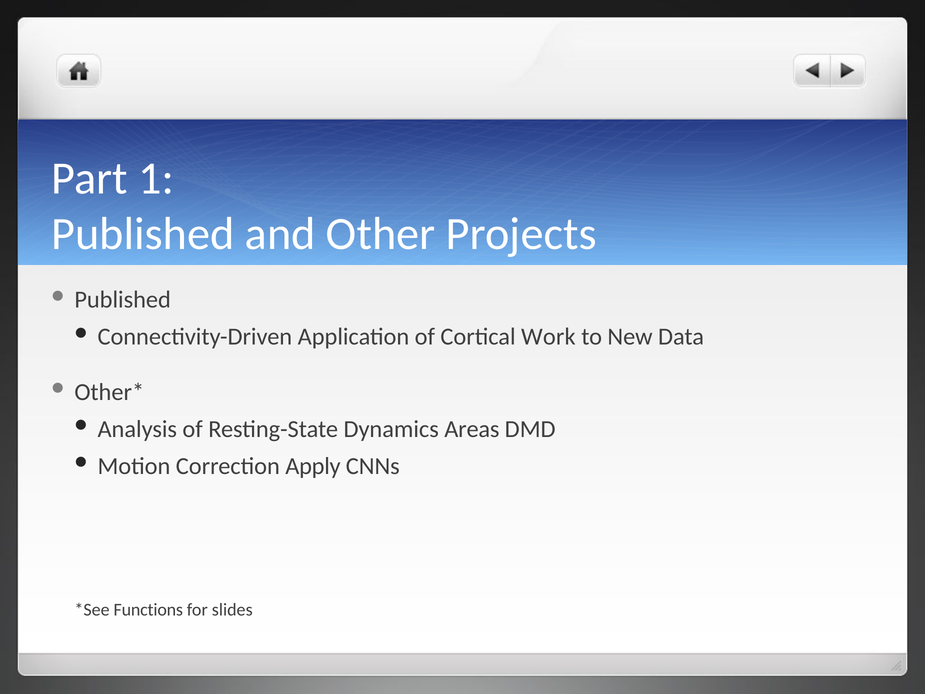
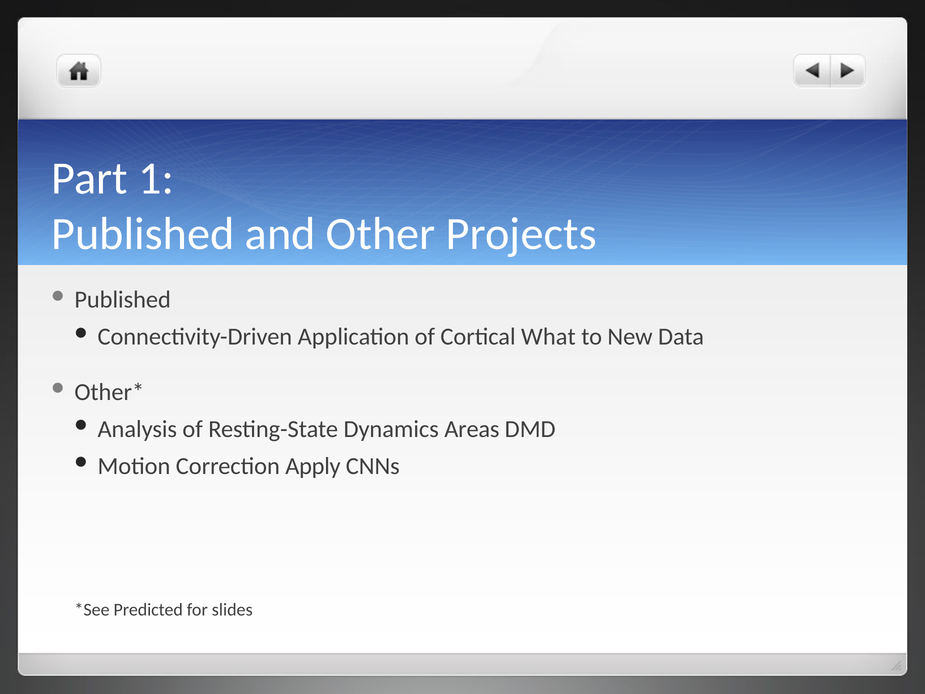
Work: Work -> What
Functions: Functions -> Predicted
